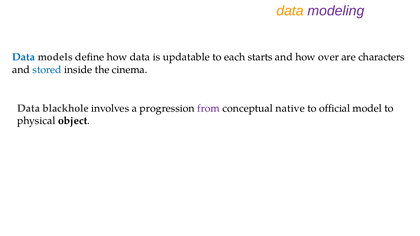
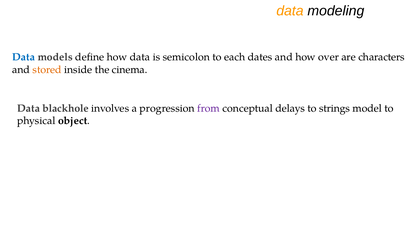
modeling colour: purple -> black
updatable: updatable -> semicolon
starts: starts -> dates
stored colour: blue -> orange
native: native -> delays
official: official -> strings
